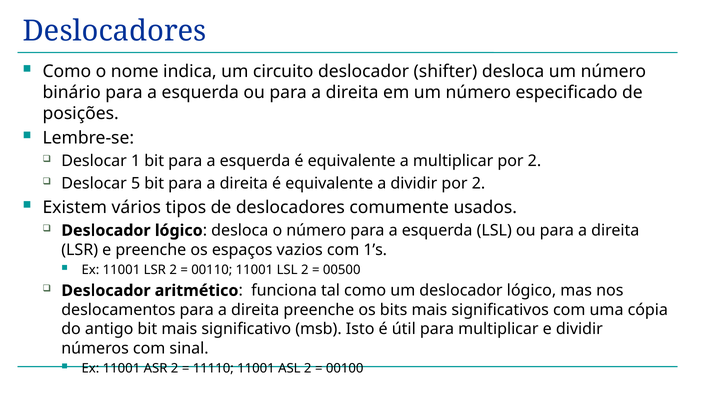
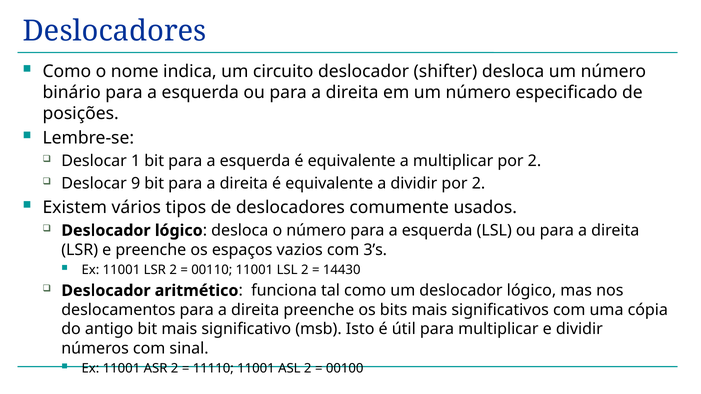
5: 5 -> 9
1’s: 1’s -> 3’s
00500: 00500 -> 14430
